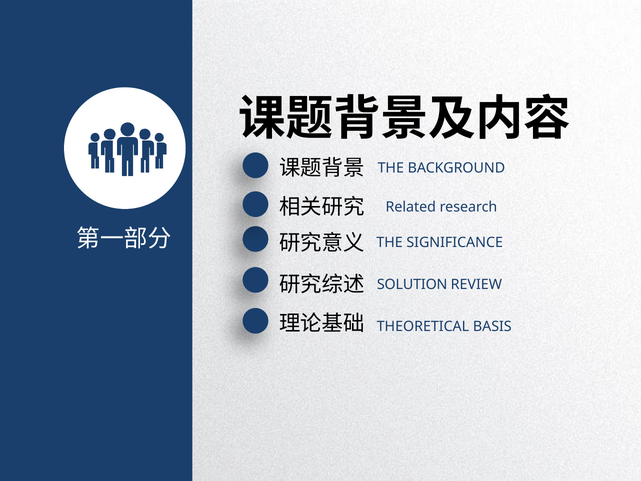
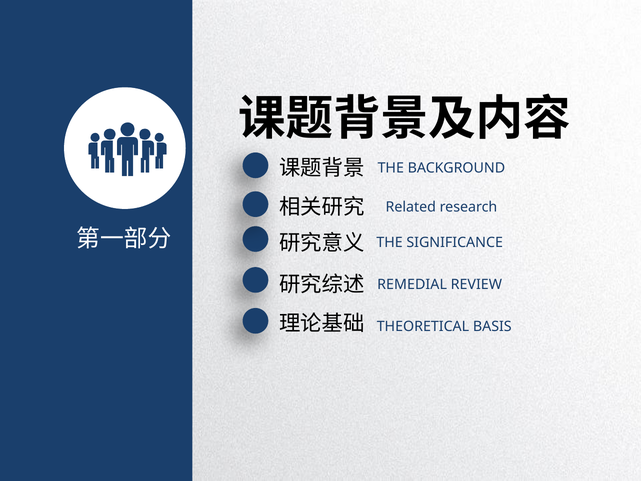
SOLUTION: SOLUTION -> REMEDIAL
